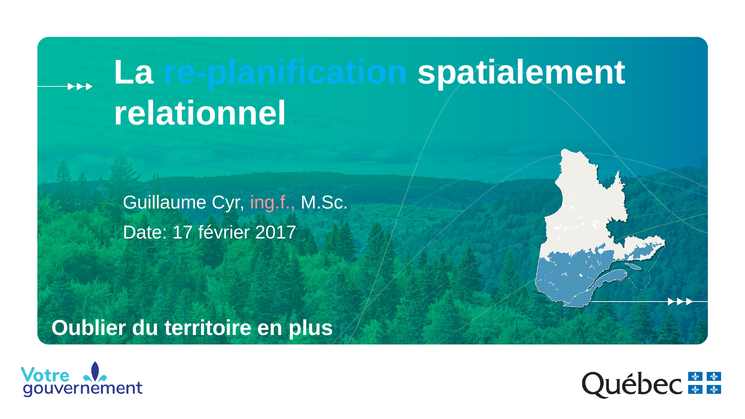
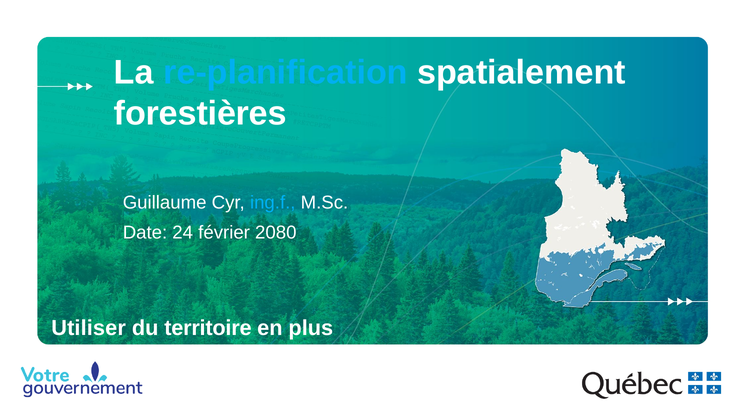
relationnel: relationnel -> forestières
ing.f colour: pink -> light blue
17: 17 -> 24
2017: 2017 -> 2080
Oublier: Oublier -> Utiliser
